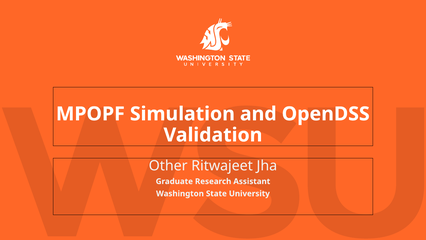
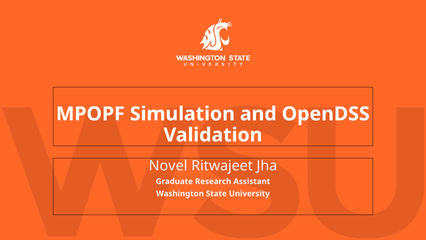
Other: Other -> Novel
